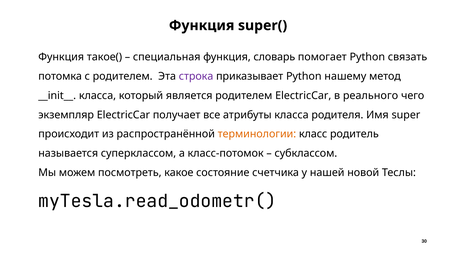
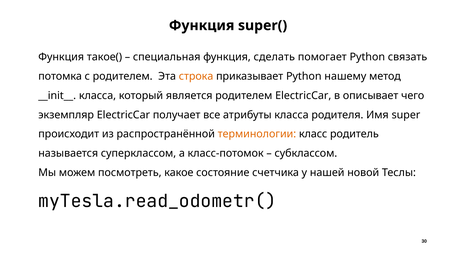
словарь: словарь -> сделать
строка colour: purple -> orange
реального: реального -> описывает
